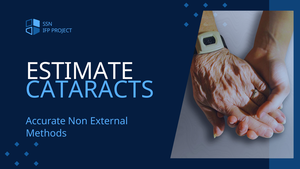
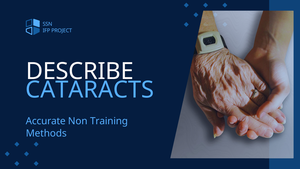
ESTIMATE: ESTIMATE -> DESCRIBE
External: External -> Training
